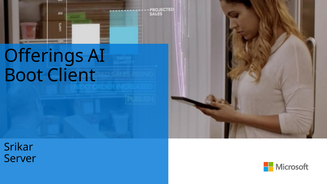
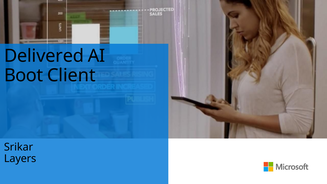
Offerings: Offerings -> Delivered
Server: Server -> Layers
